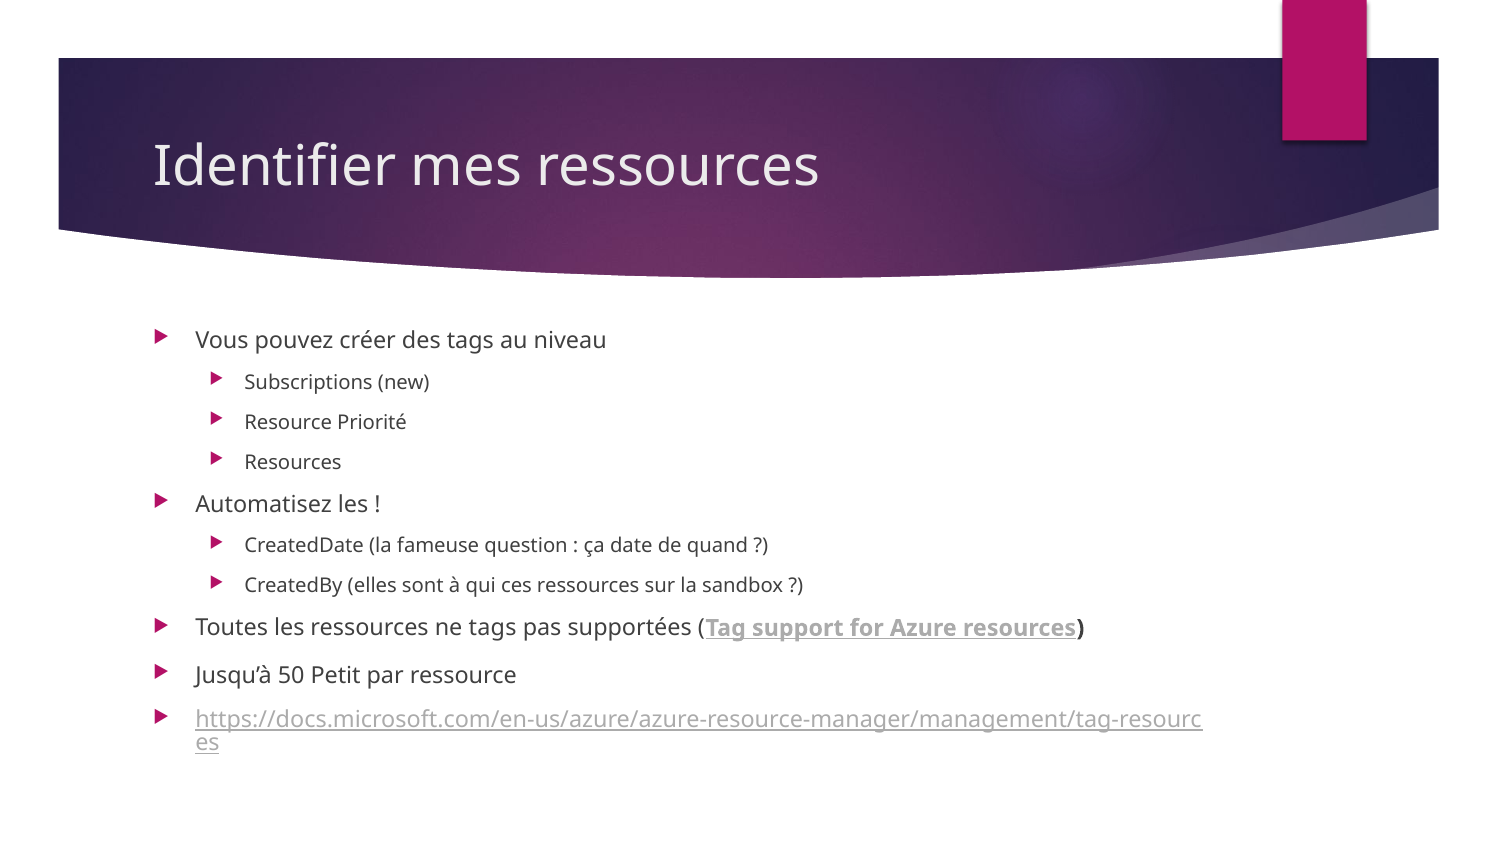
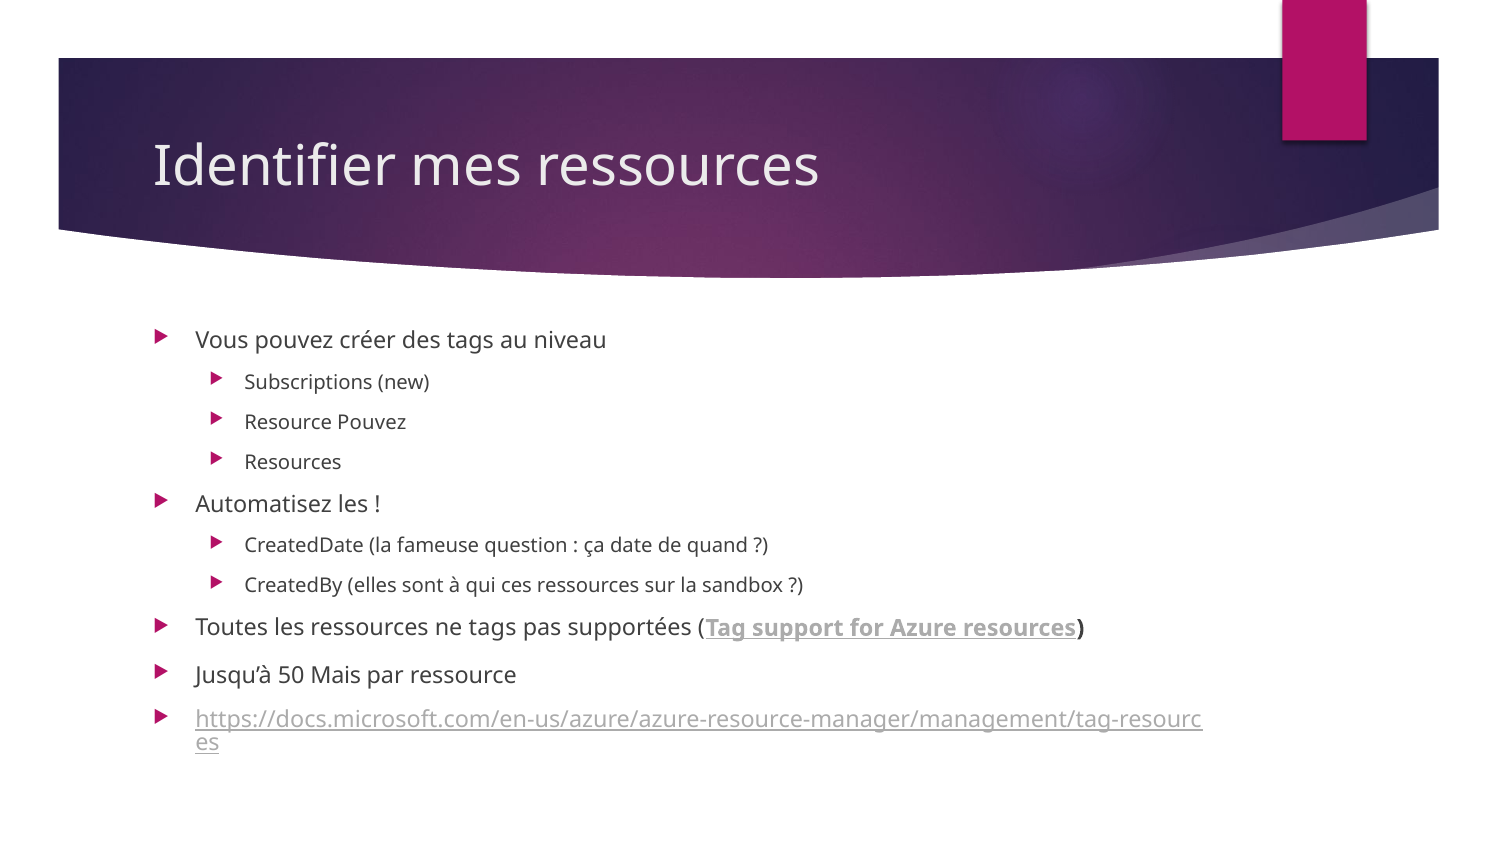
Resource Priorité: Priorité -> Pouvez
Petit: Petit -> Mais
